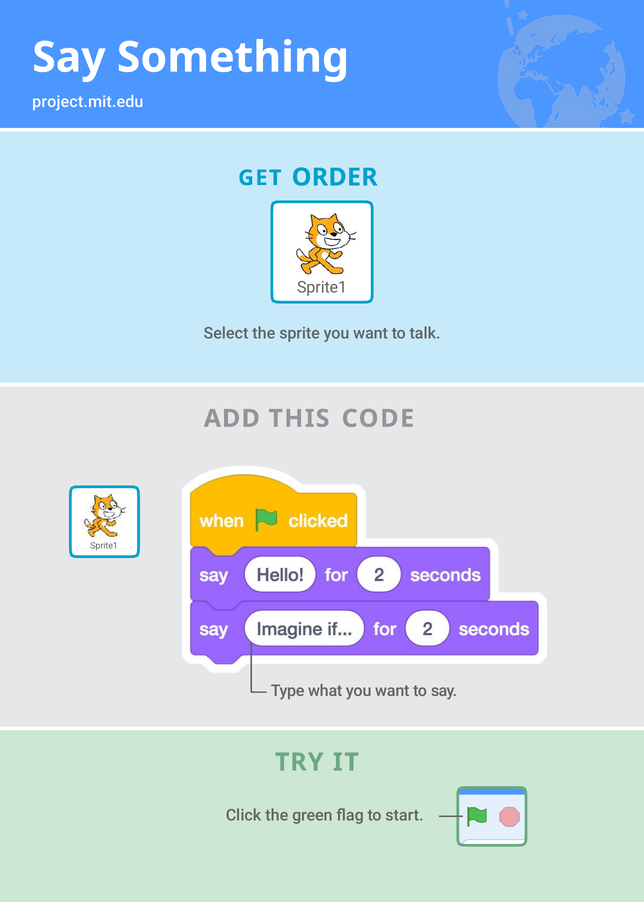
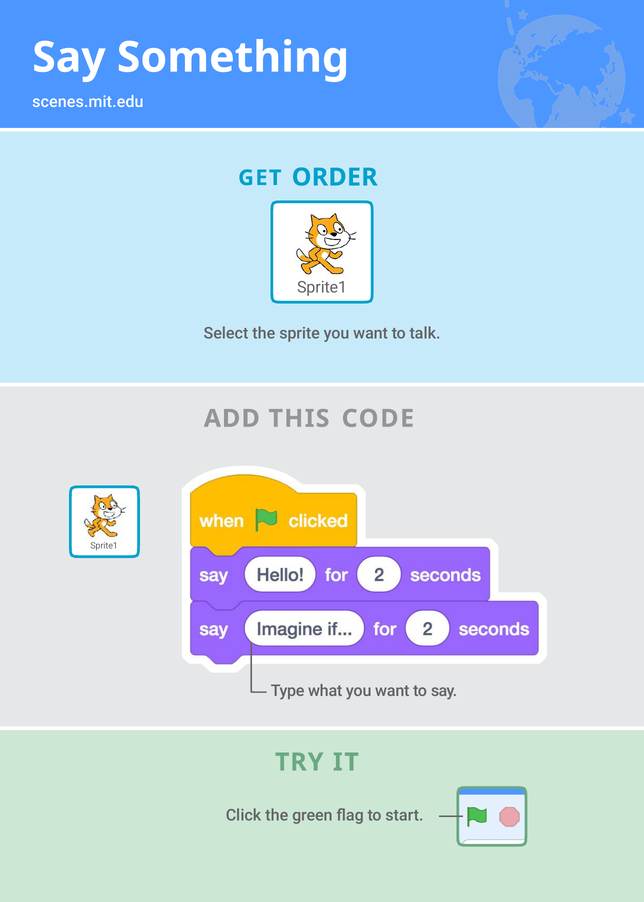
project.mit.edu: project.mit.edu -> scenes.mit.edu
